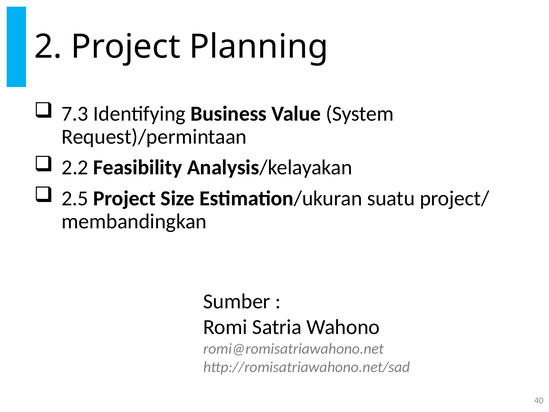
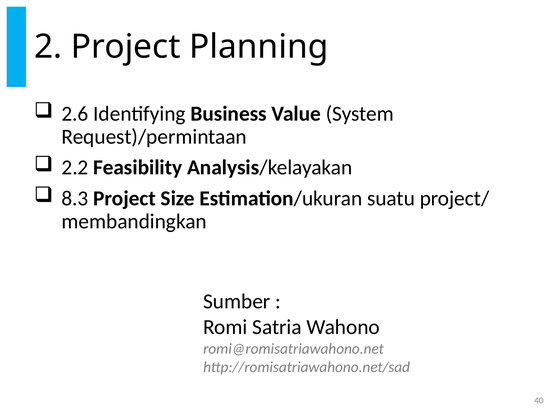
7.3: 7.3 -> 2.6
2.5: 2.5 -> 8.3
